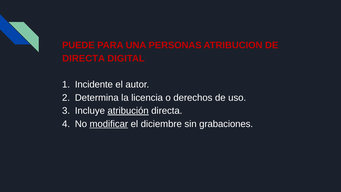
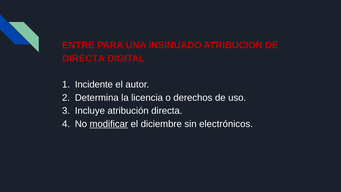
PUEDE: PUEDE -> ENTRE
PERSONAS: PERSONAS -> INSINUADO
atribución underline: present -> none
grabaciones: grabaciones -> electrónicos
